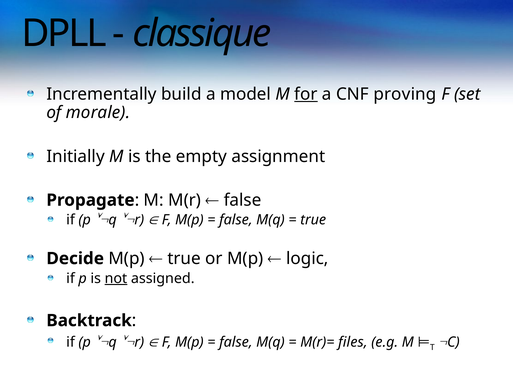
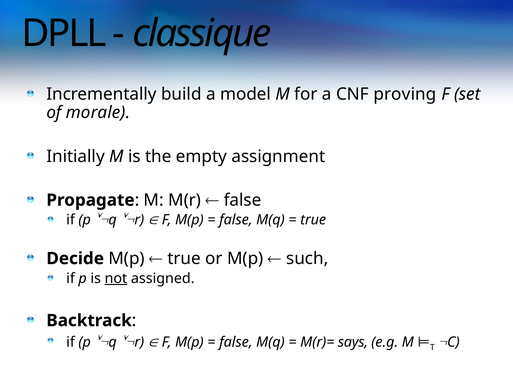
for underline: present -> none
logic: logic -> such
files: files -> says
